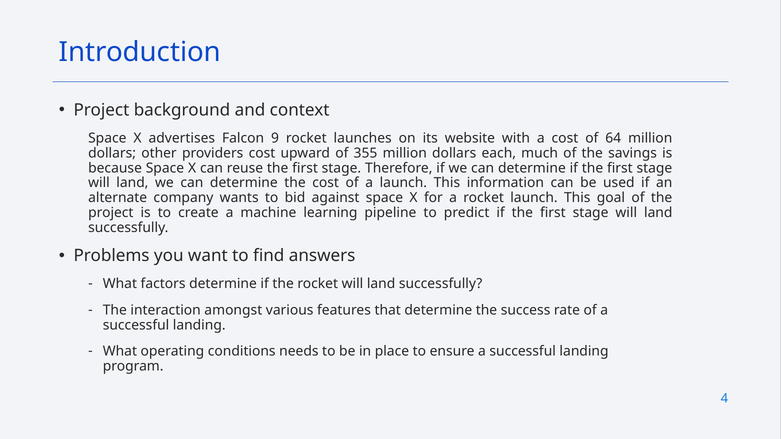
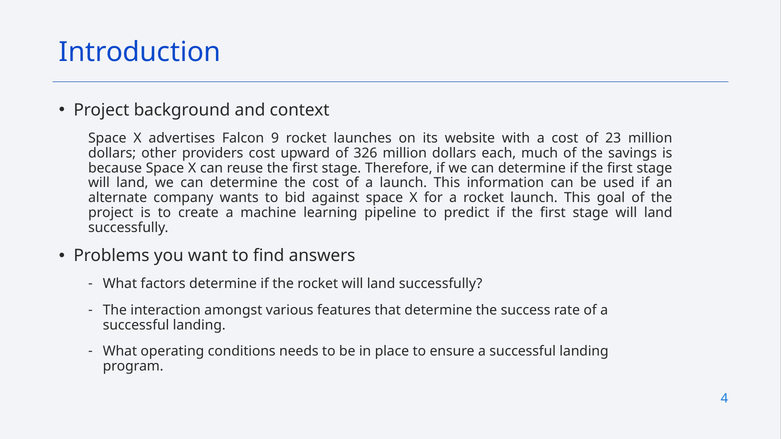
64: 64 -> 23
355: 355 -> 326
